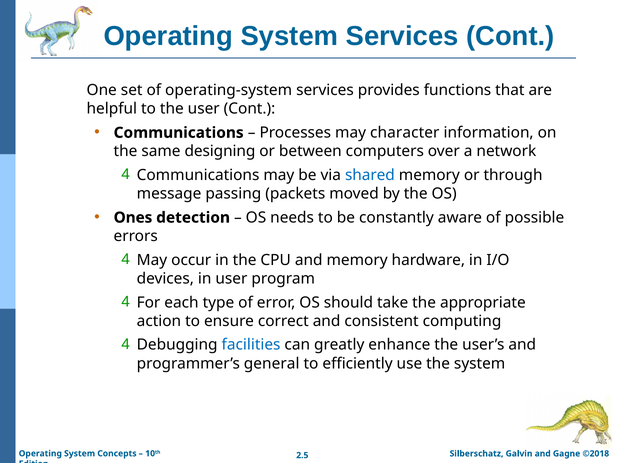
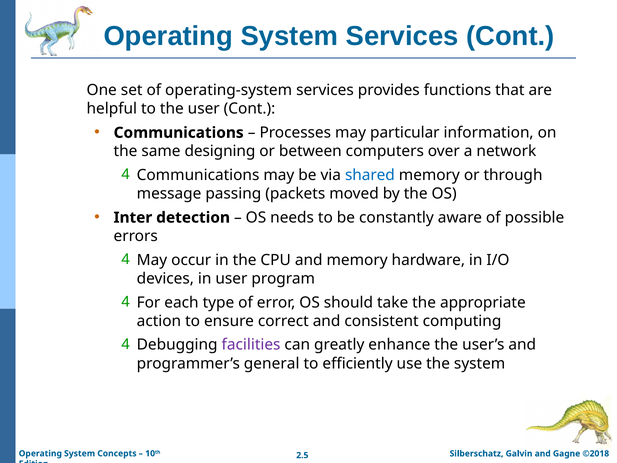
character: character -> particular
Ones: Ones -> Inter
facilities colour: blue -> purple
